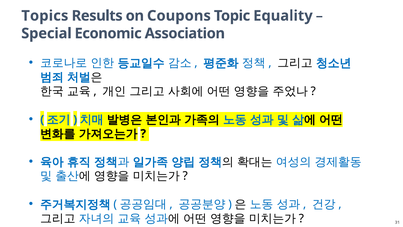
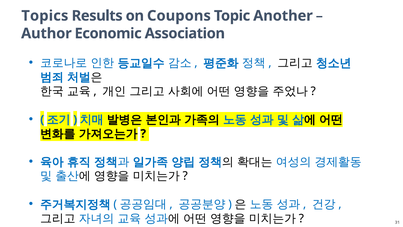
Equality: Equality -> Another
Special: Special -> Author
